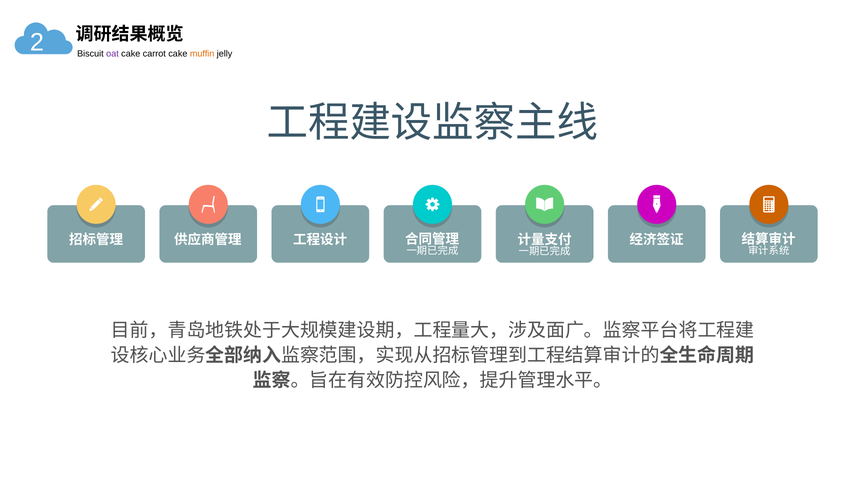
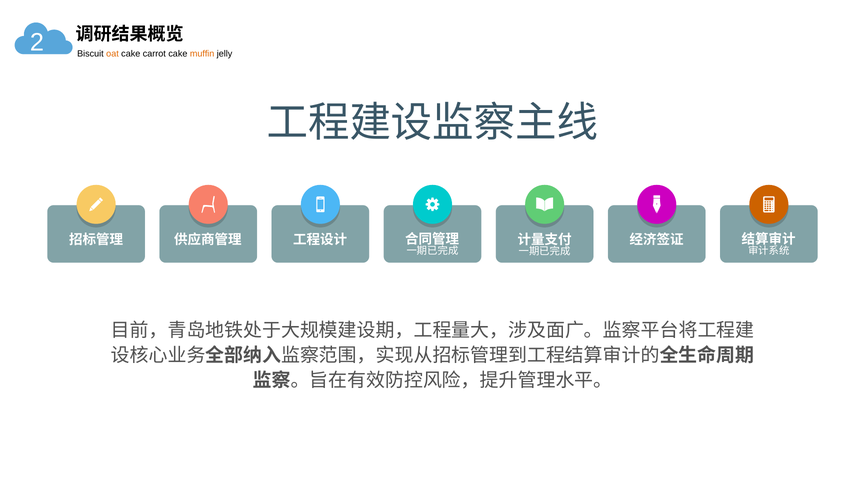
oat colour: purple -> orange
